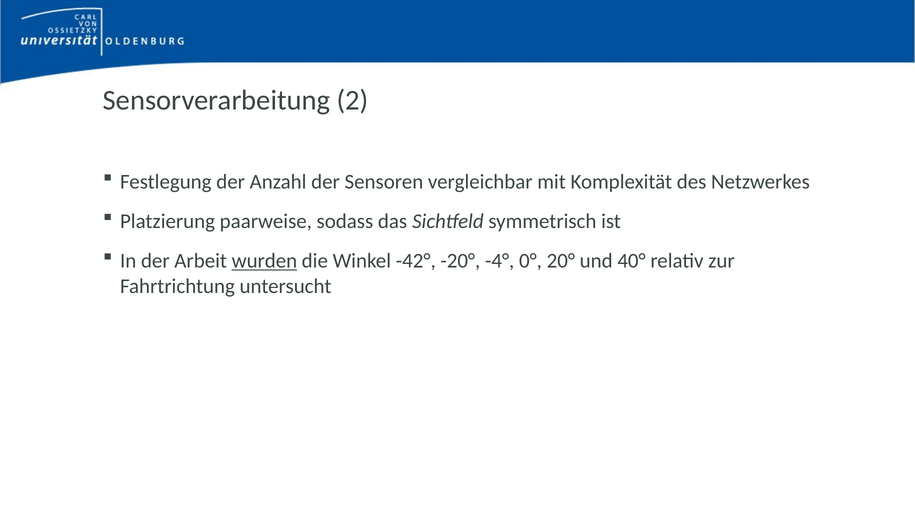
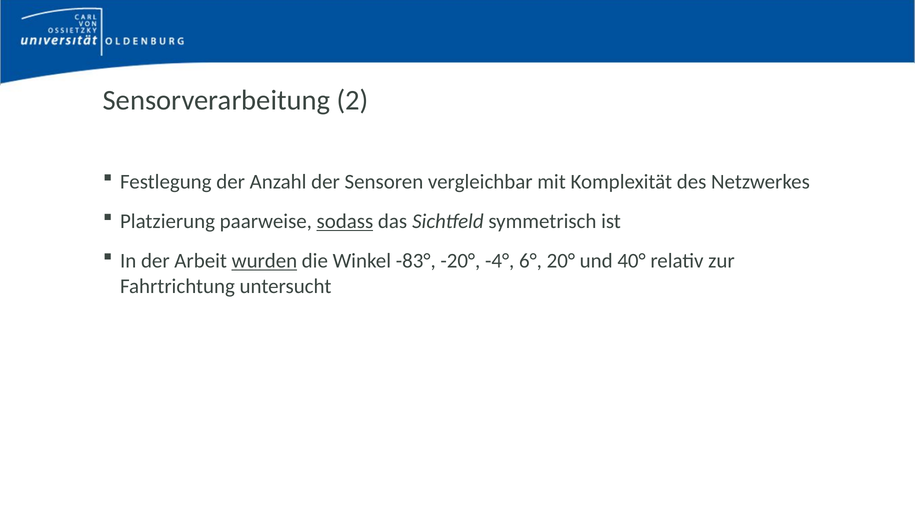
sodass underline: none -> present
-42°: -42° -> -83°
0°: 0° -> 6°
